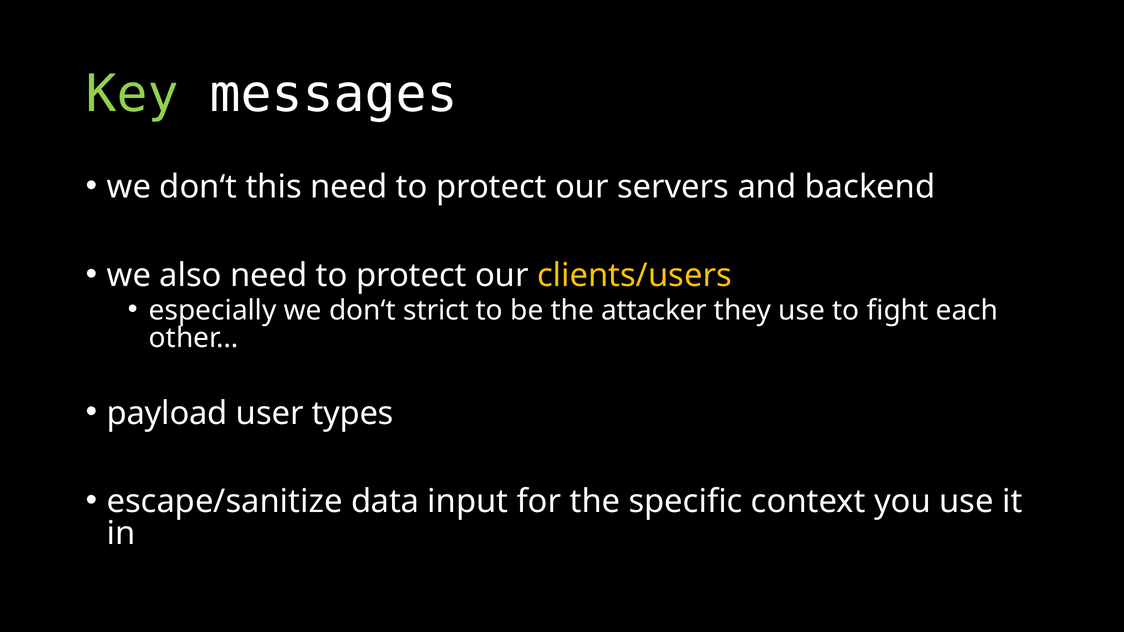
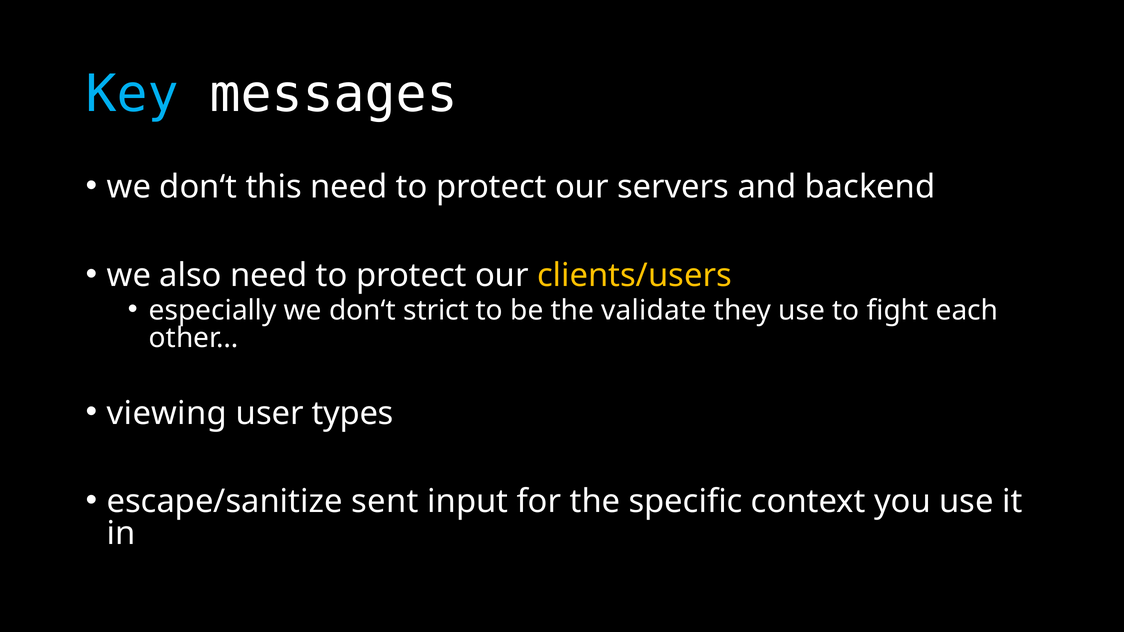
Key colour: light green -> light blue
attacker: attacker -> validate
payload: payload -> viewing
data: data -> sent
